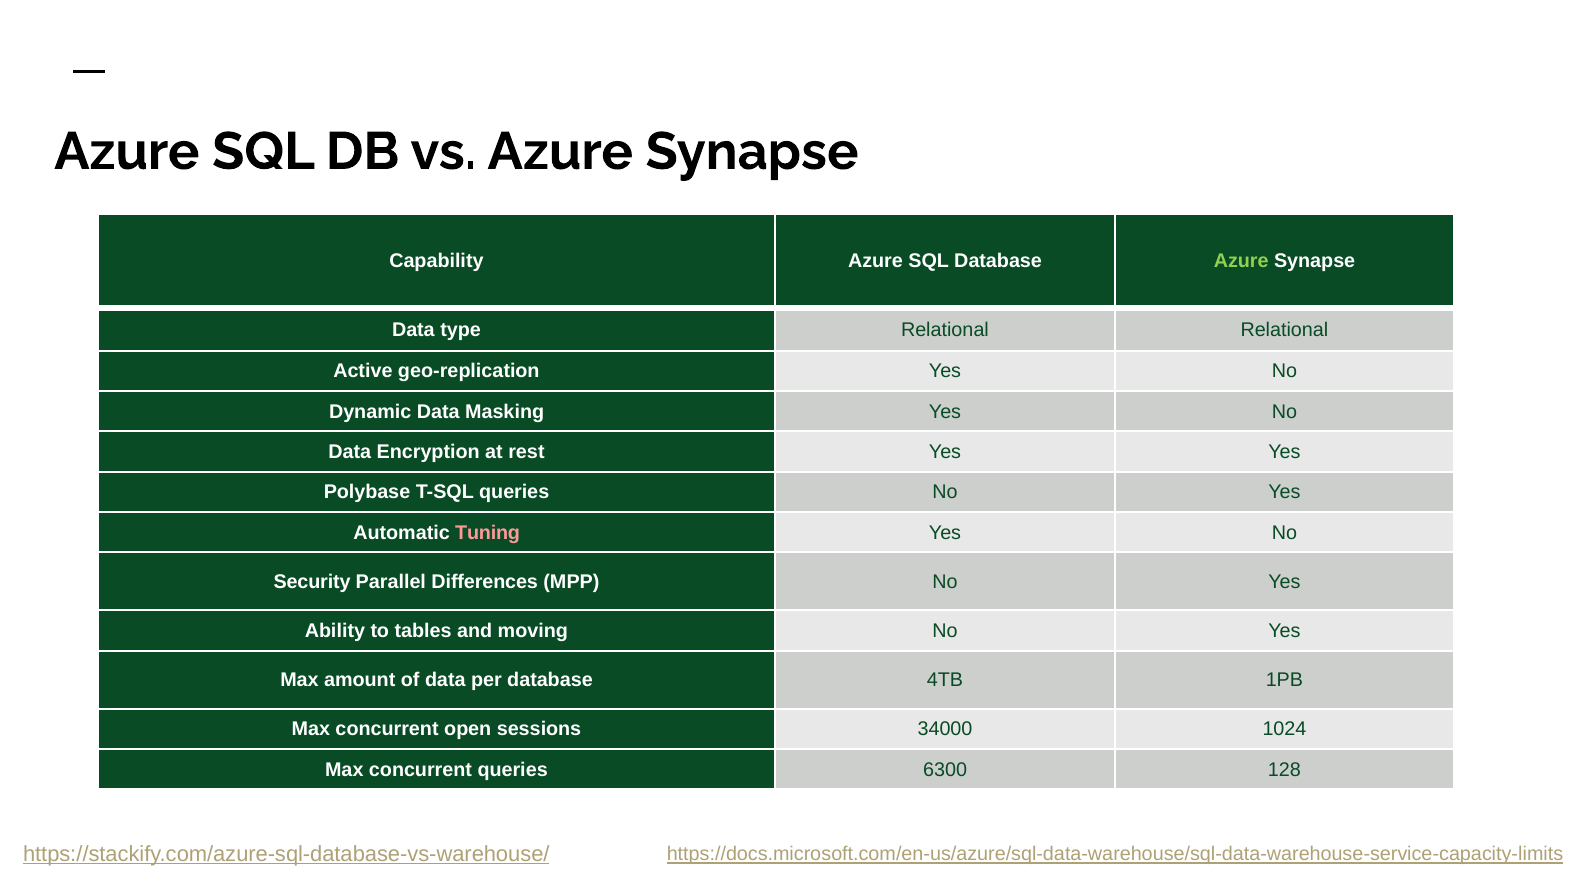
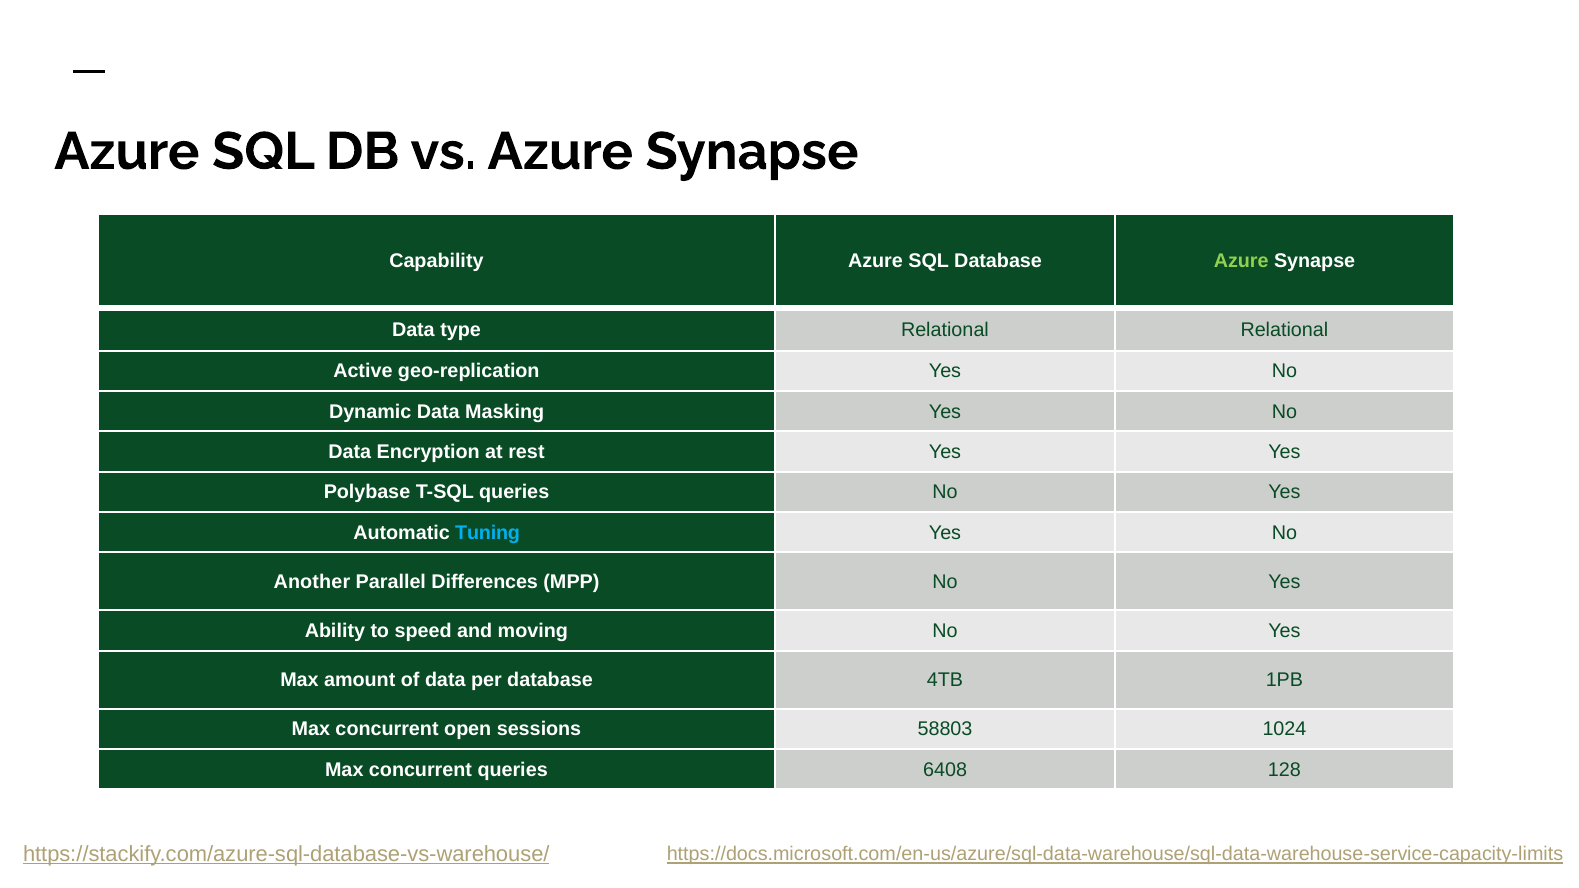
Tuning colour: pink -> light blue
Security: Security -> Another
tables: tables -> speed
34000: 34000 -> 58803
6300: 6300 -> 6408
